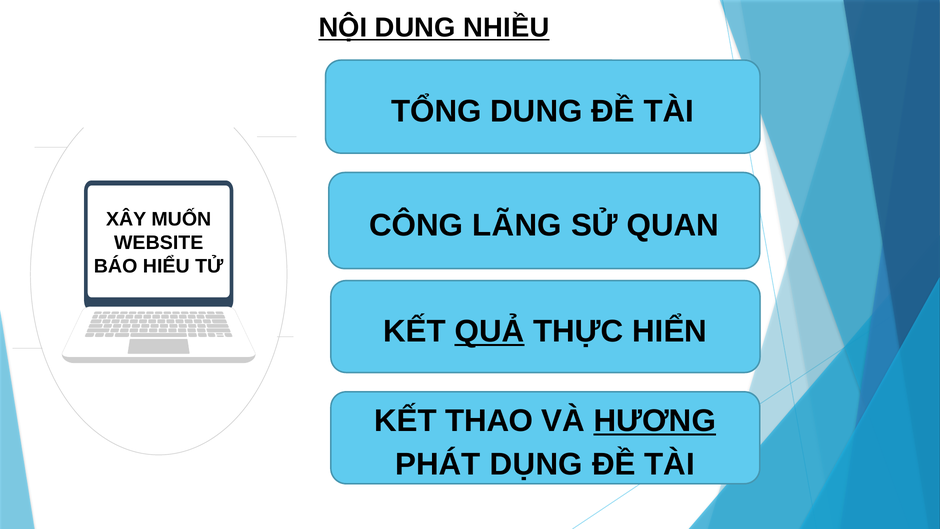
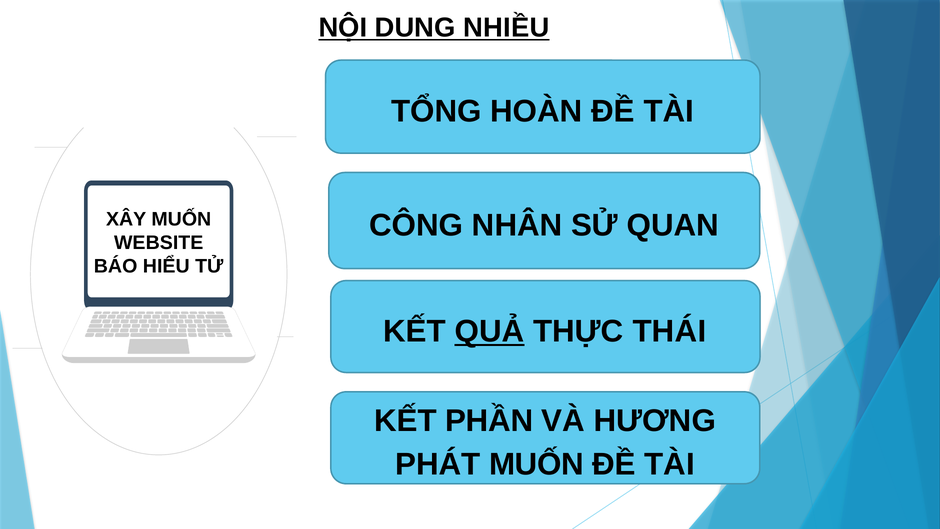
TỔNG DUNG: DUNG -> HOÀN
LÃNG: LÃNG -> NHÂN
HIỂN: HIỂN -> THÁI
THAO: THAO -> PHẦN
HƯƠNG underline: present -> none
PHÁT DỤNG: DỤNG -> MUỐN
